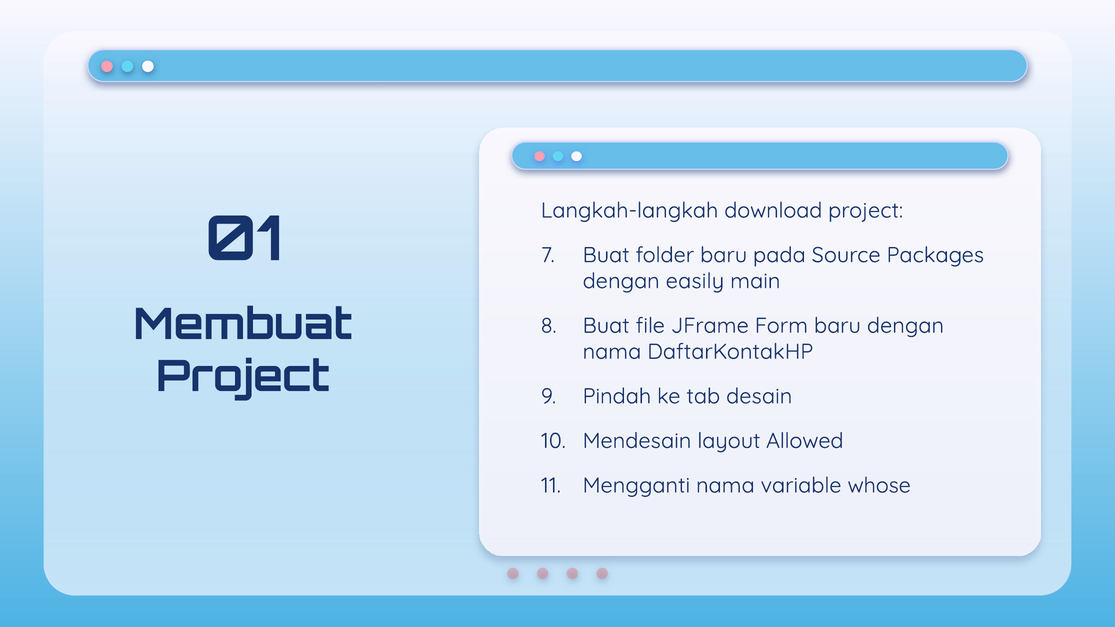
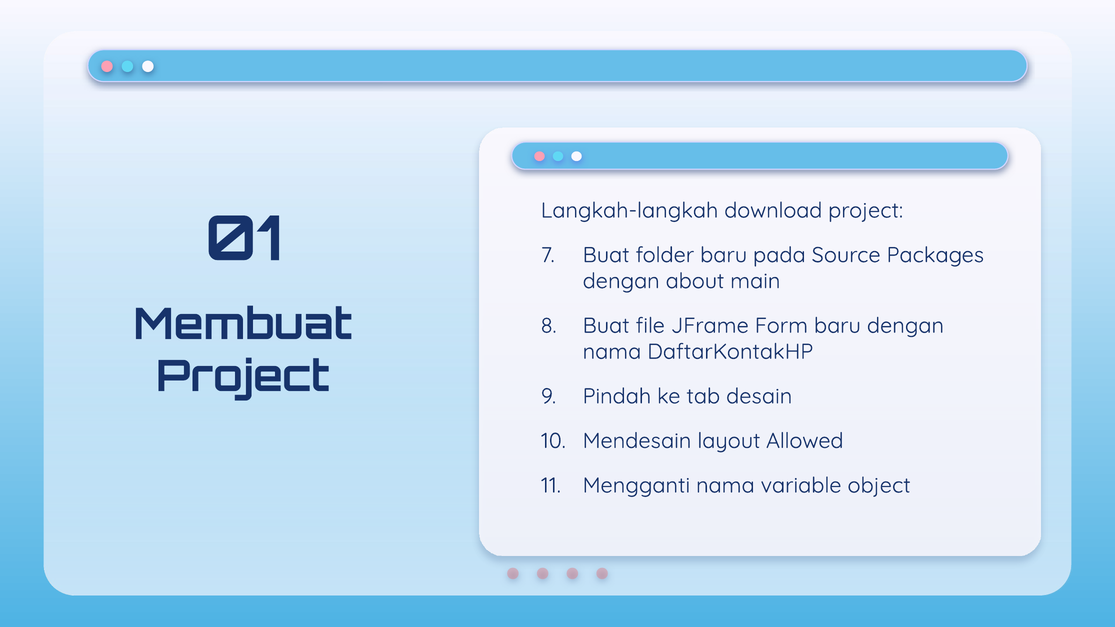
easily: easily -> about
whose: whose -> object
